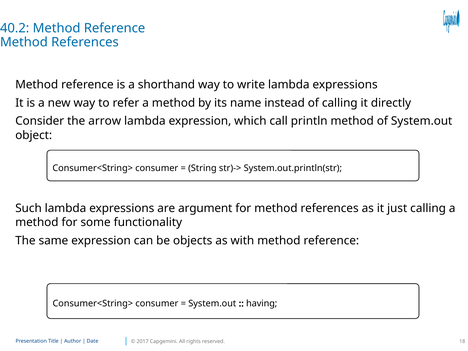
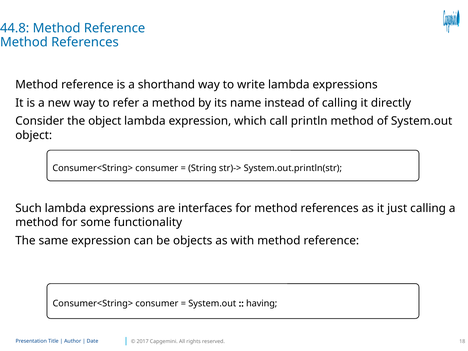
40.2: 40.2 -> 44.8
the arrow: arrow -> object
argument: argument -> interfaces
